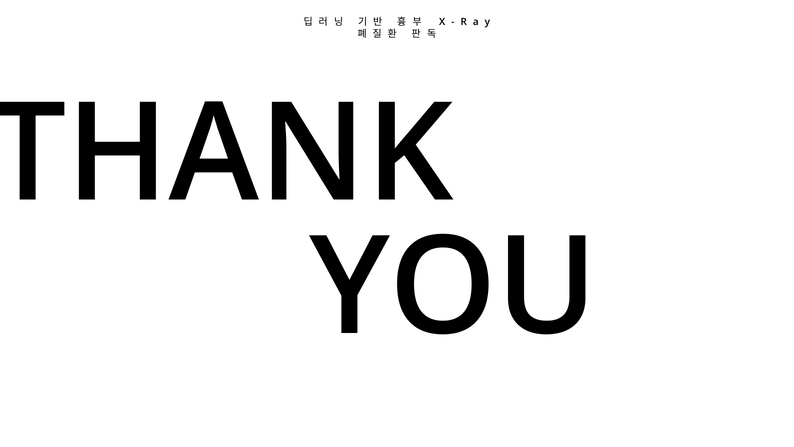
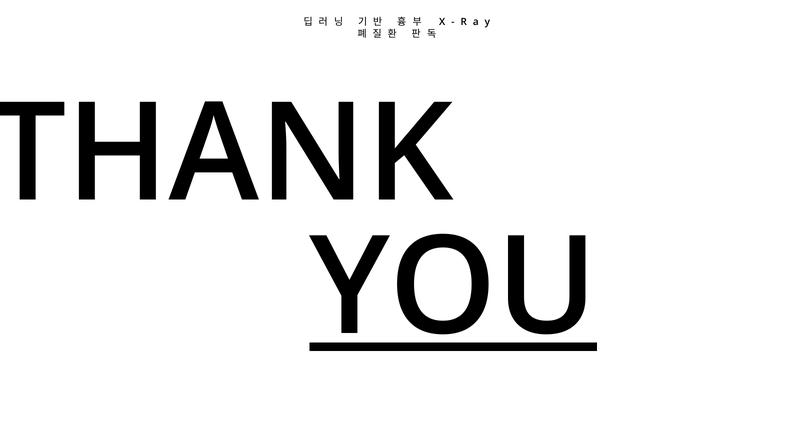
YOU underline: none -> present
